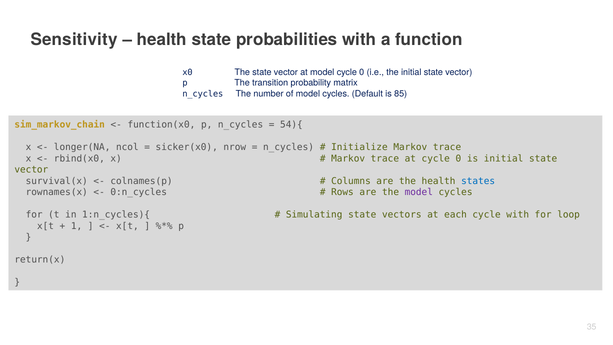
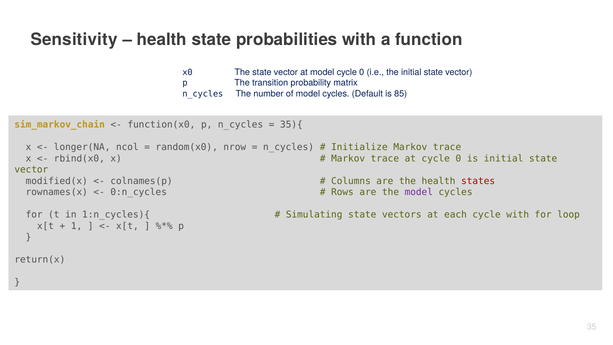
54){: 54){ -> 35){
sicker(x0: sicker(x0 -> random(x0
survival(x: survival(x -> modified(x
states colour: blue -> red
